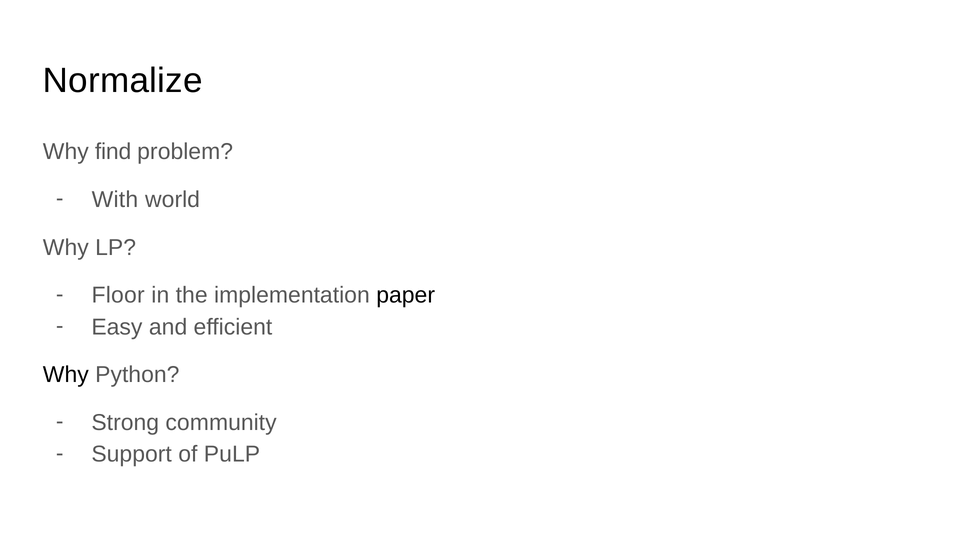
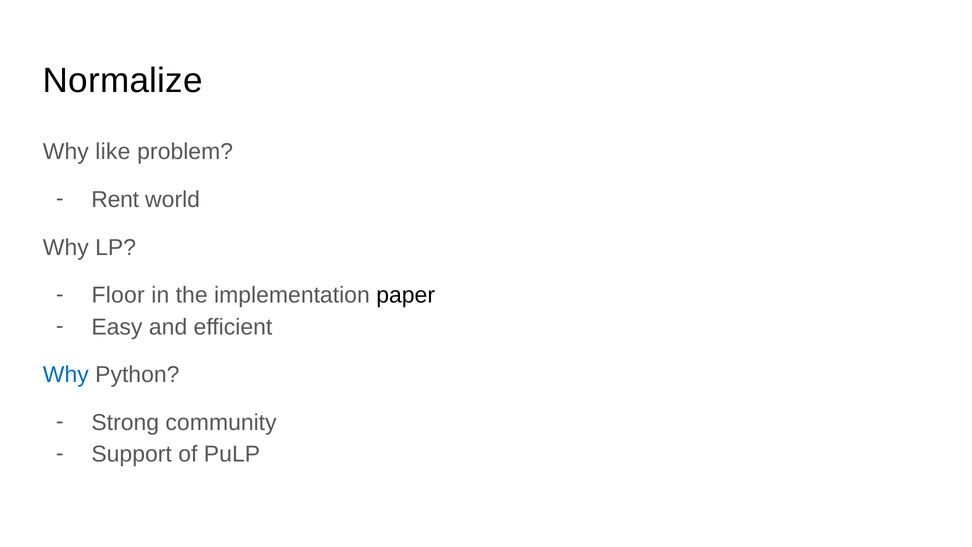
find: find -> like
With: With -> Rent
Why at (66, 375) colour: black -> blue
